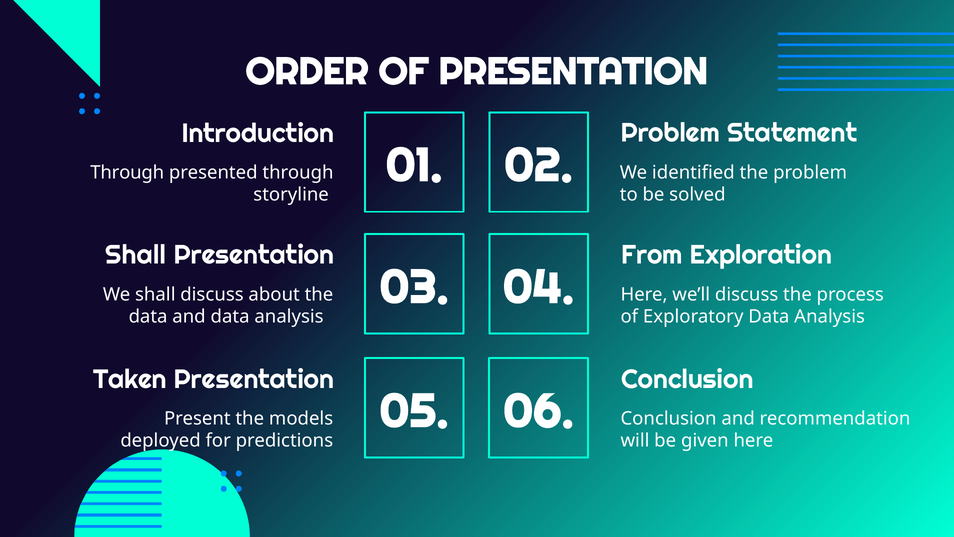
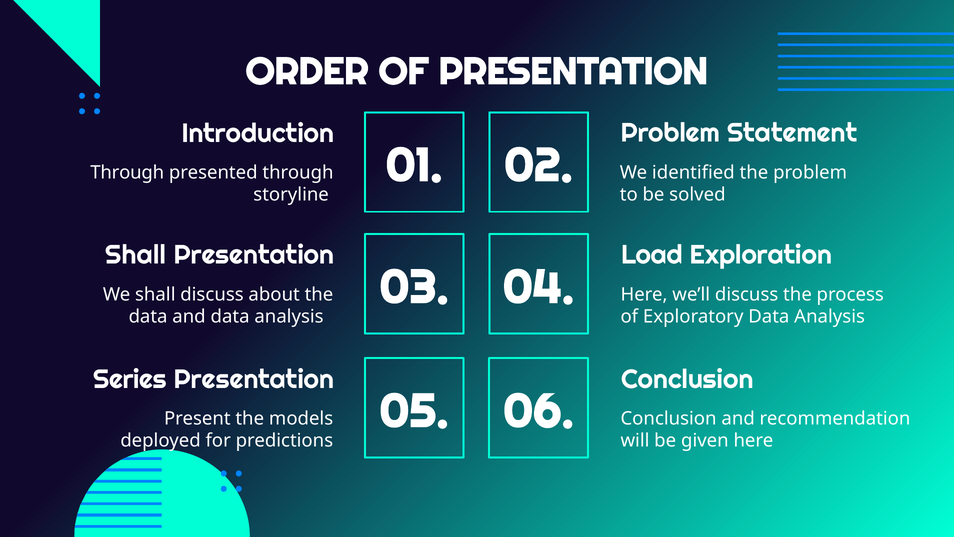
From: From -> Load
Taken: Taken -> Series
